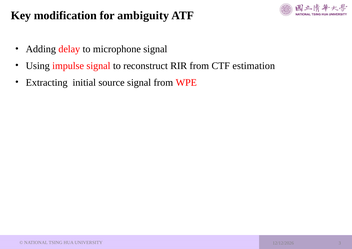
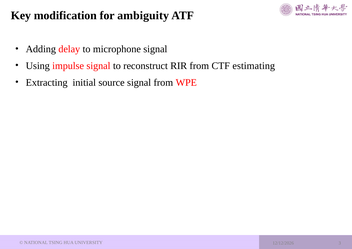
estimation: estimation -> estimating
